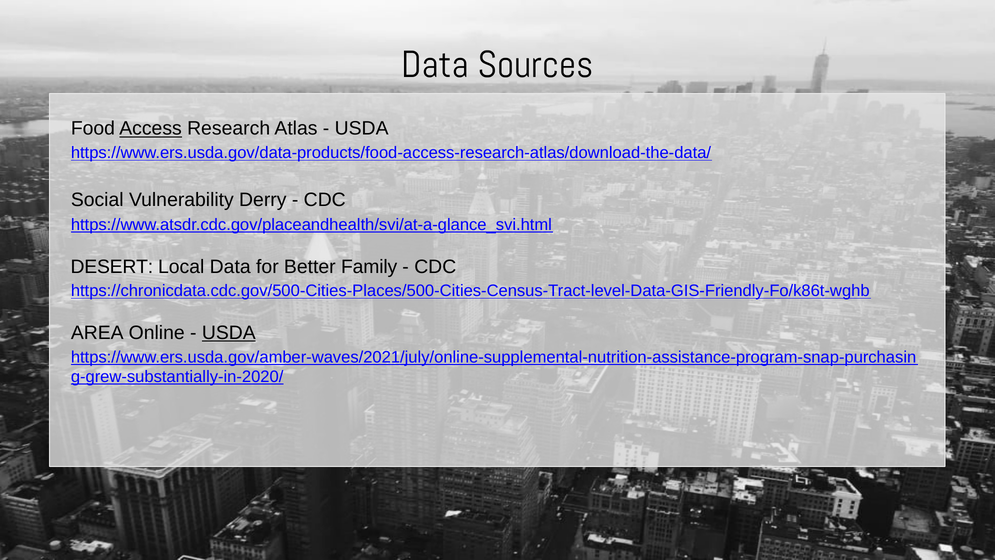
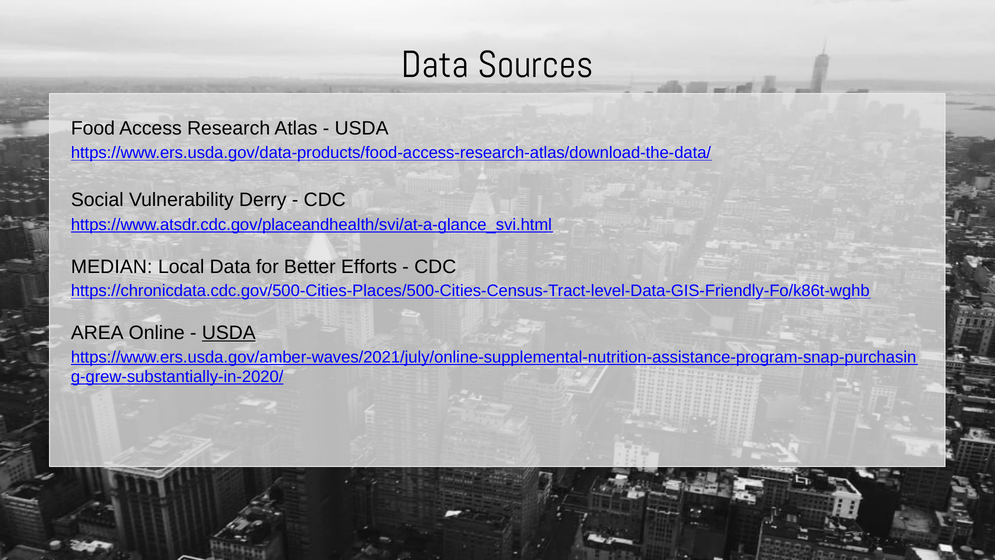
Access underline: present -> none
DESERT: DESERT -> MEDIAN
Family: Family -> Efforts
